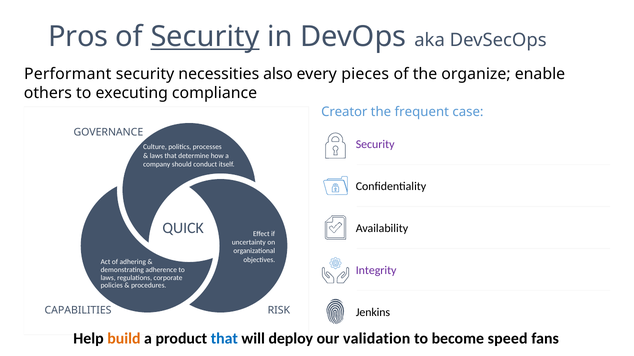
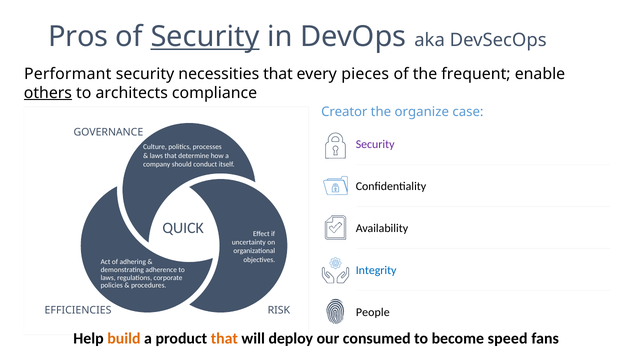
necessities also: also -> that
organize: organize -> frequent
others underline: none -> present
executing: executing -> architects
frequent: frequent -> organize
Integrity colour: purple -> blue
CAPABILITIES: CAPABILITIES -> EFFICIENCIES
Jenkins: Jenkins -> People
that at (224, 339) colour: blue -> orange
validation: validation -> consumed
